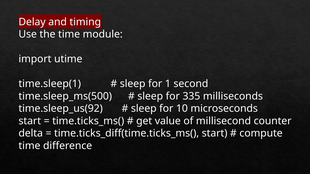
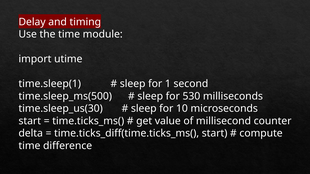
335: 335 -> 530
time.sleep_us(92: time.sleep_us(92 -> time.sleep_us(30
